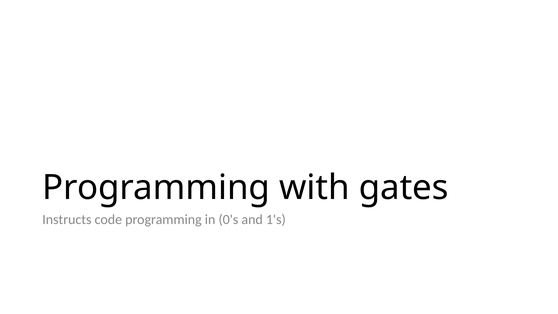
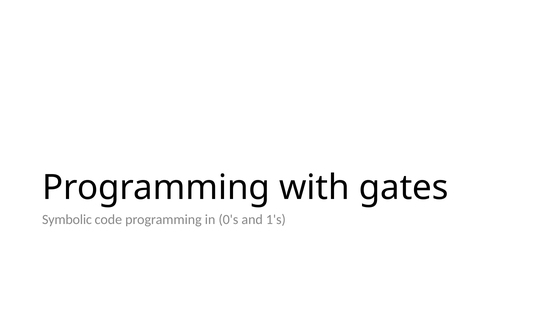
Instructs: Instructs -> Symbolic
